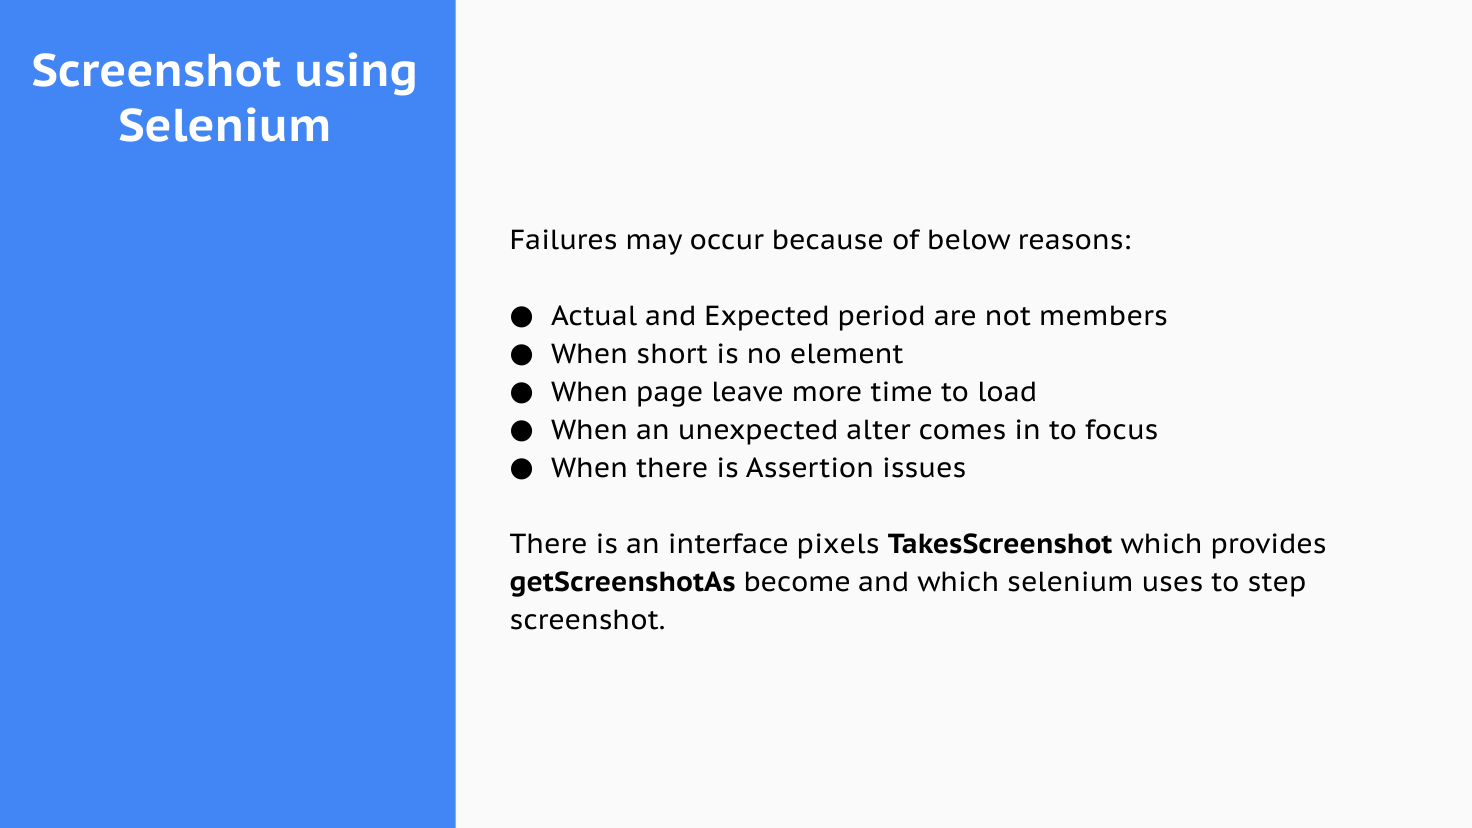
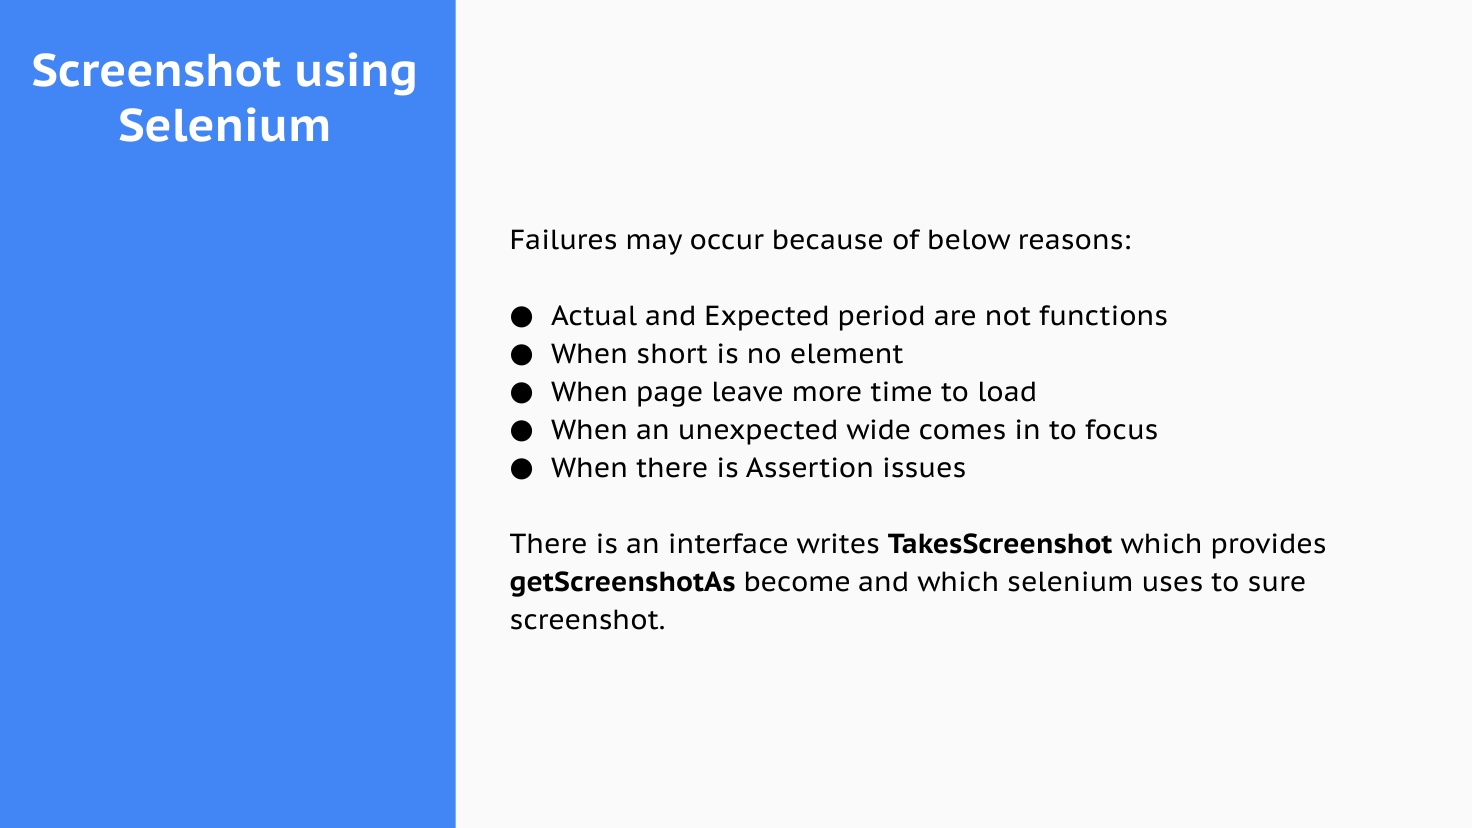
members: members -> functions
alter: alter -> wide
pixels: pixels -> writes
step: step -> sure
